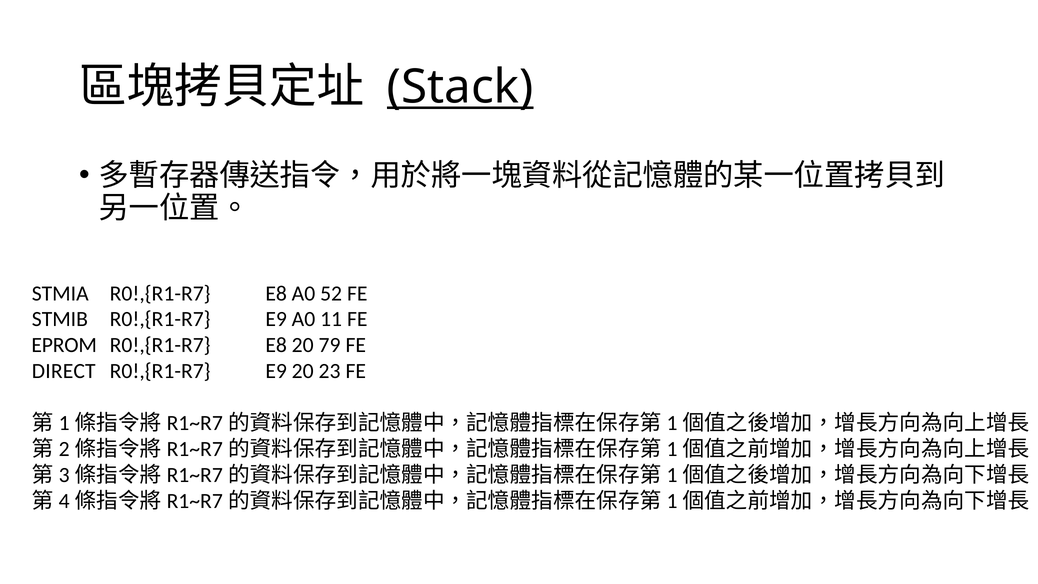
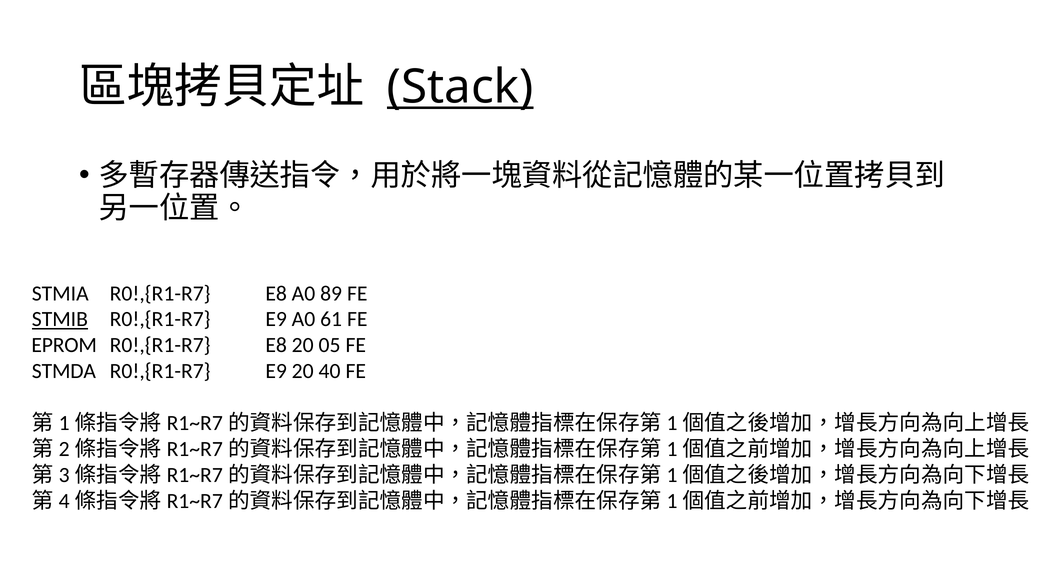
52: 52 -> 89
STMIB underline: none -> present
11: 11 -> 61
79: 79 -> 05
DIRECT: DIRECT -> STMDA
23: 23 -> 40
